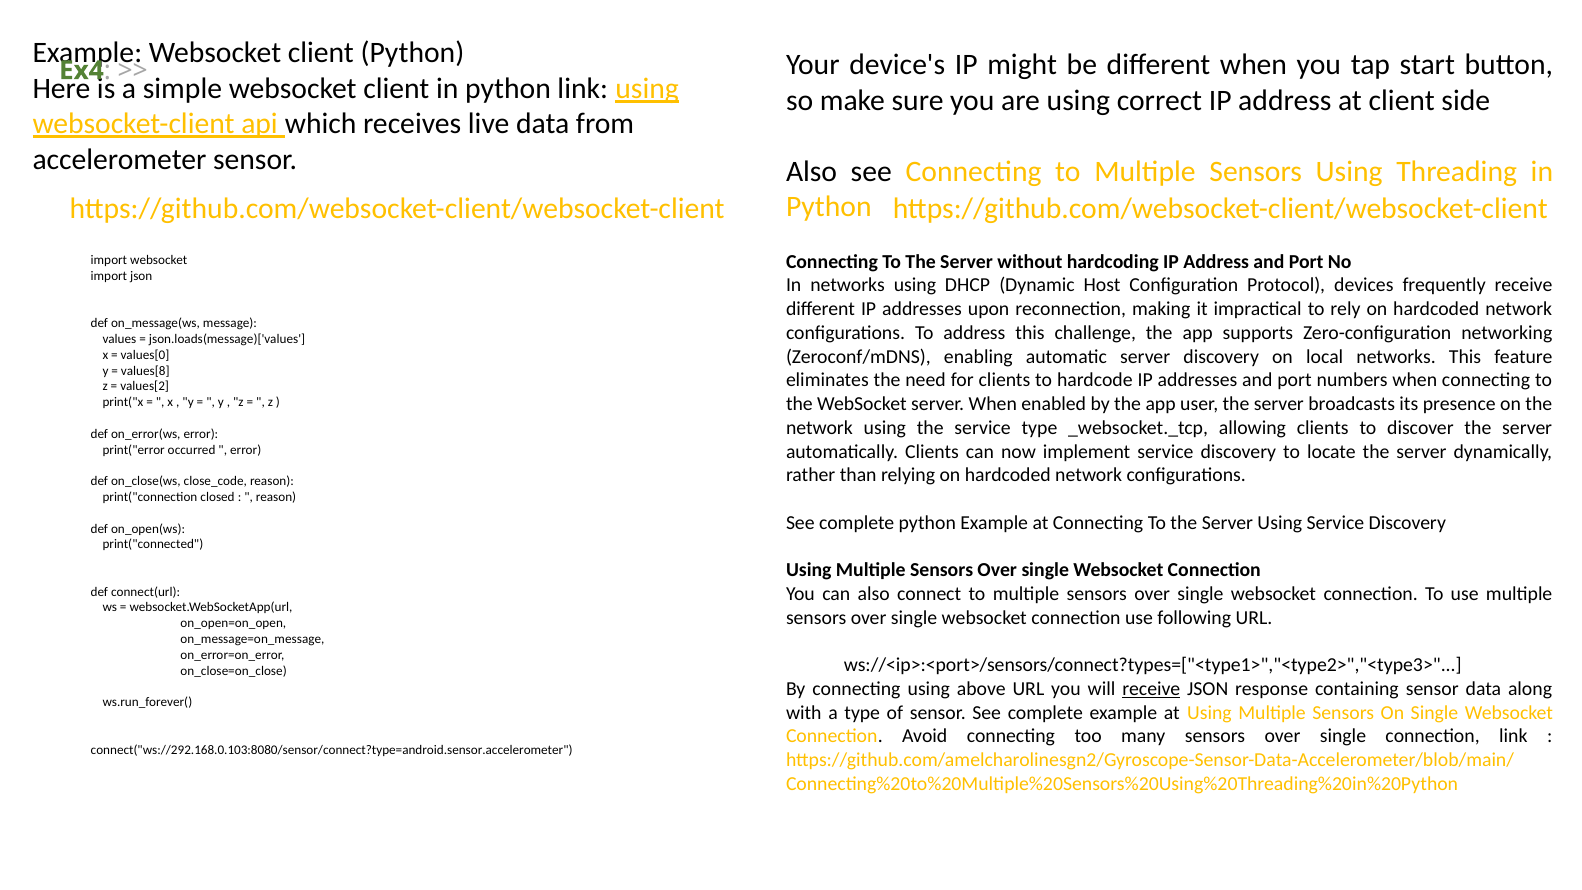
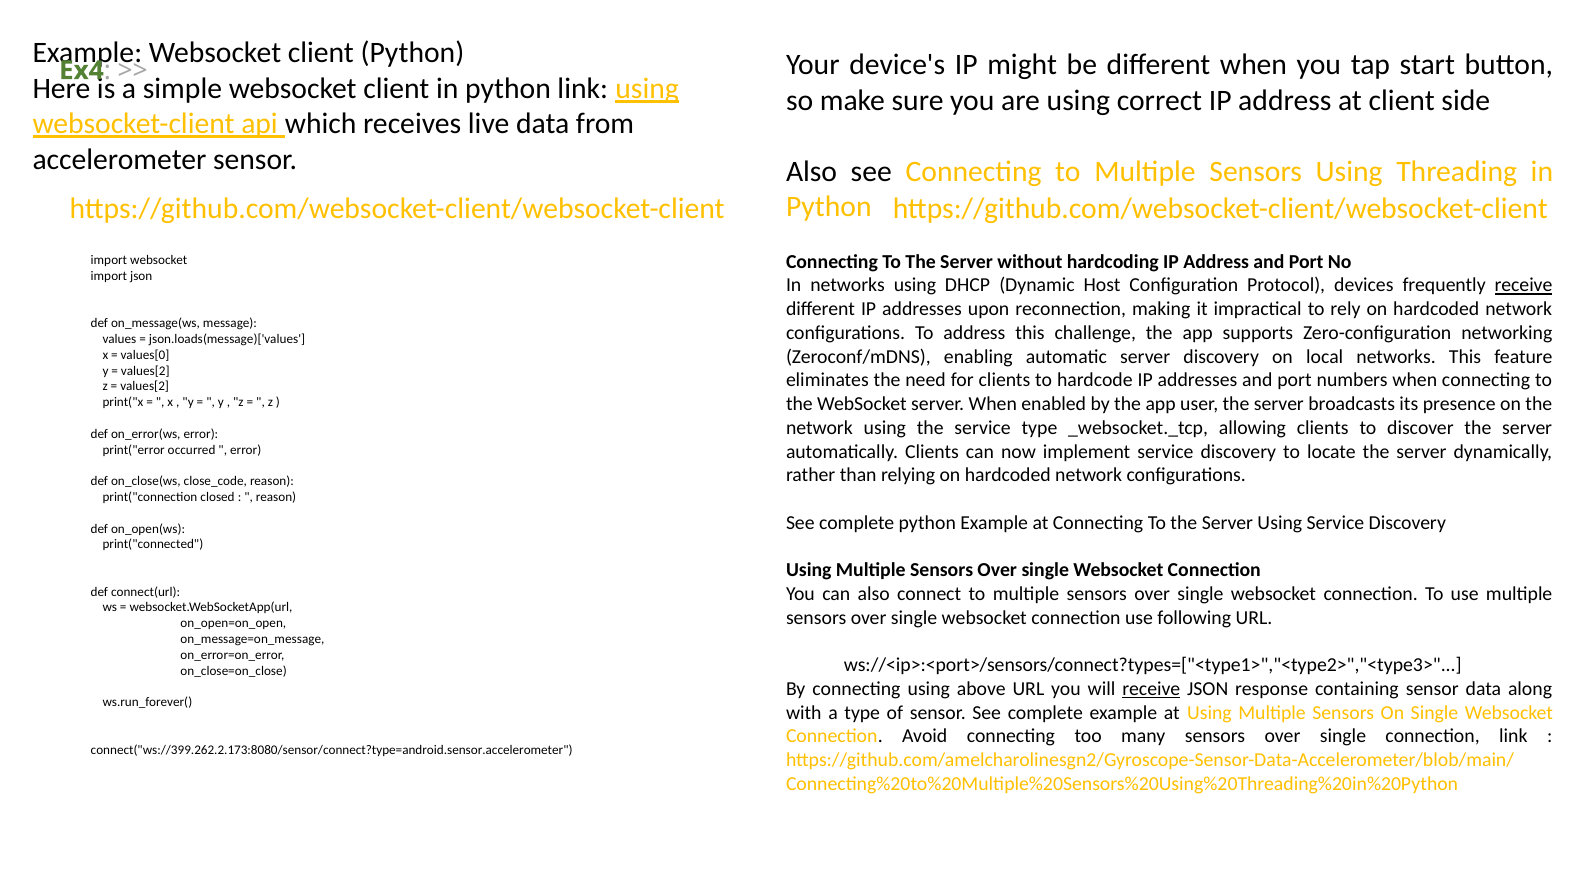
receive at (1524, 285) underline: none -> present
values[8 at (145, 371): values[8 -> values[2
connect("ws://292.168.0.103:8080/sensor/connect?type=android.sensor.accelerometer: connect("ws://292.168.0.103:8080/sensor/connect?type=android.sensor.accelerometer -> connect("ws://399.262.2.173:8080/sensor/connect?type=android.sensor.accelerometer
